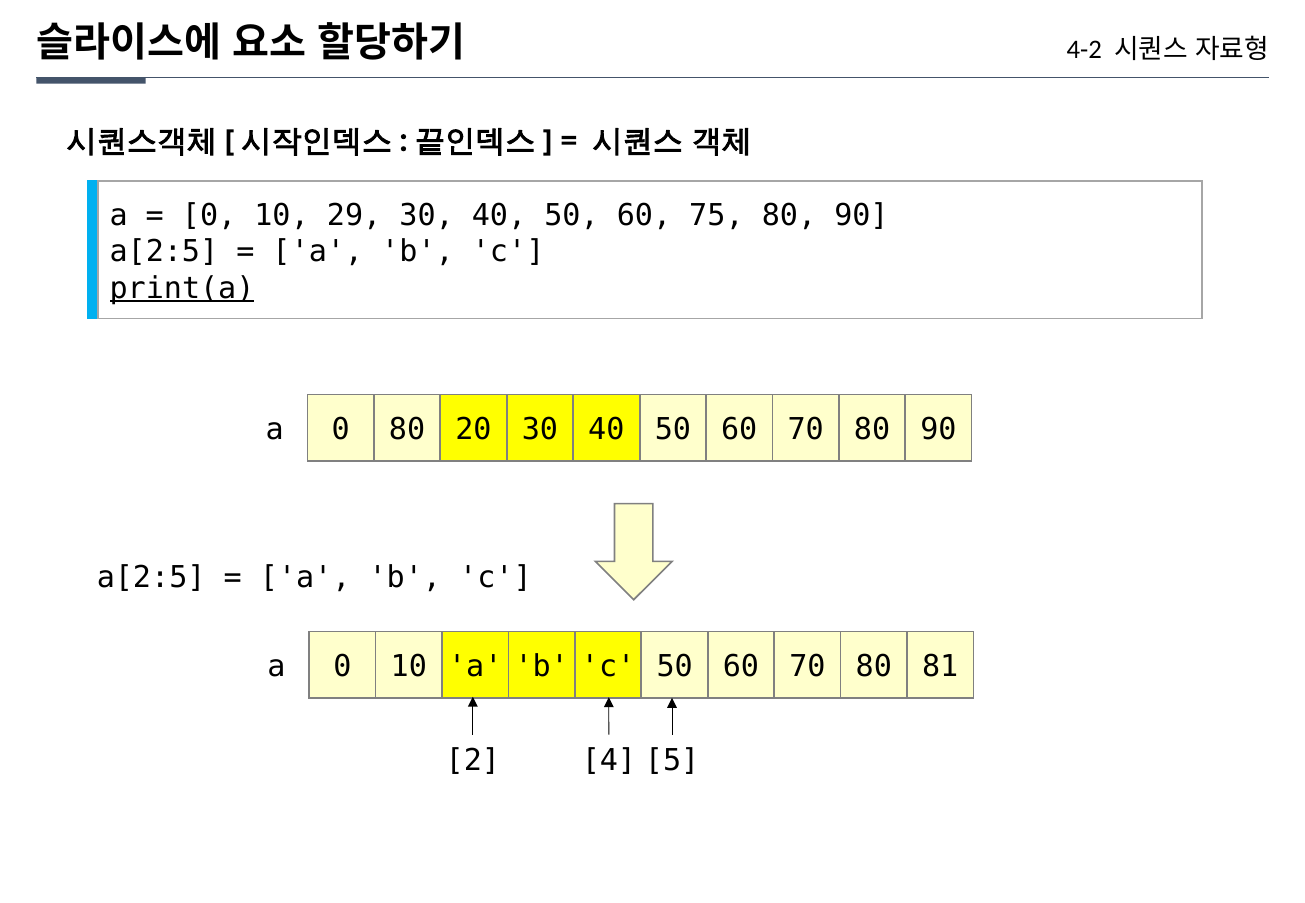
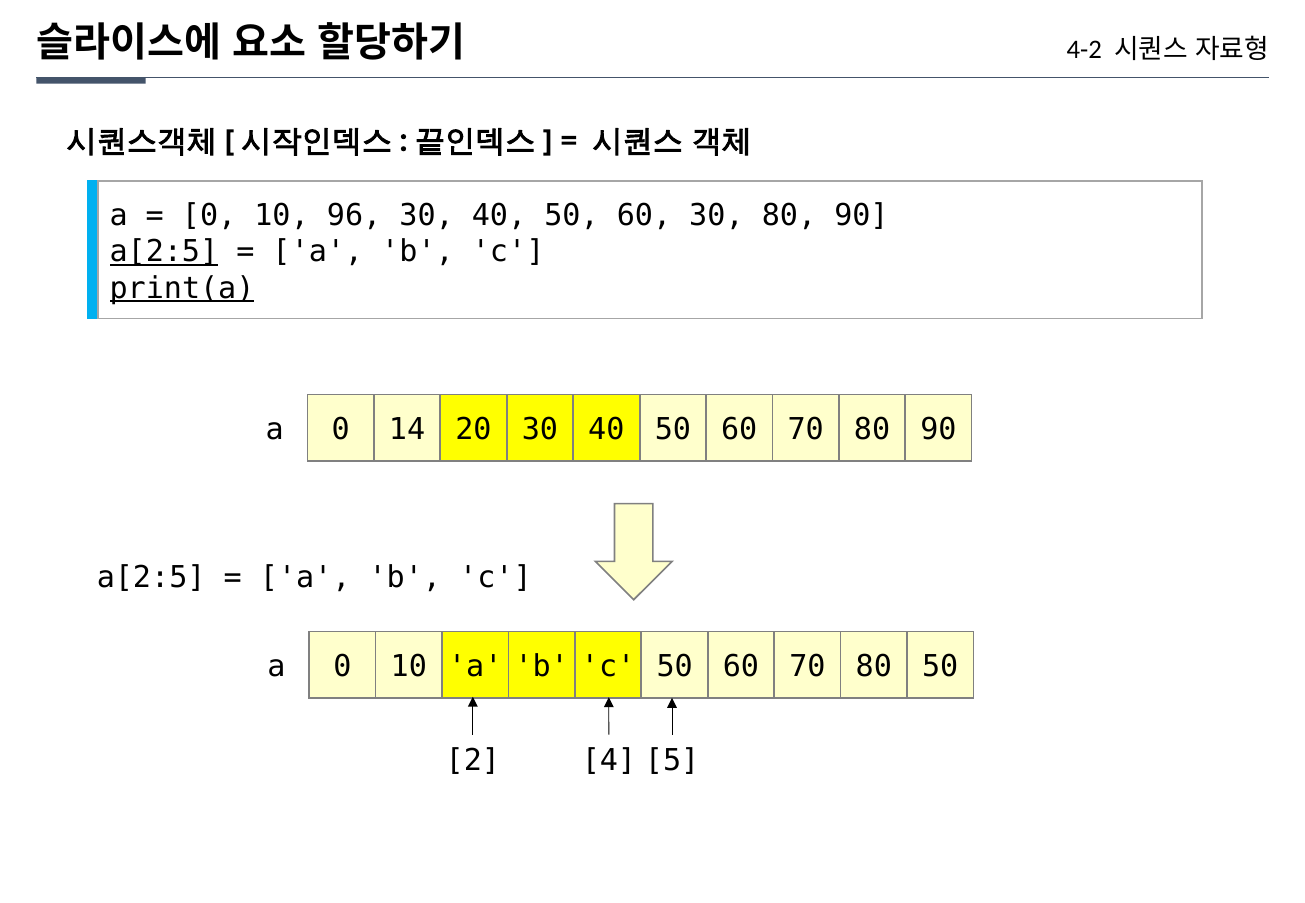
29: 29 -> 96
60 75: 75 -> 30
a[2:5 at (164, 252) underline: none -> present
0 80: 80 -> 14
80 81: 81 -> 50
